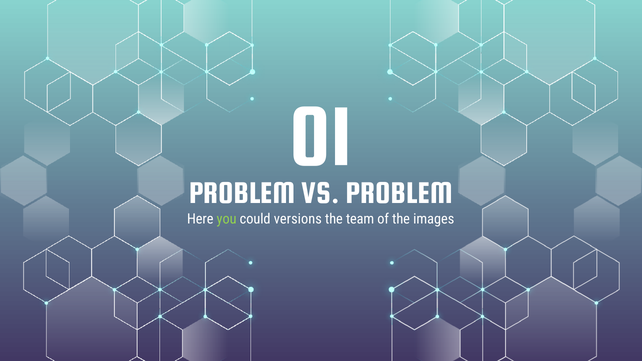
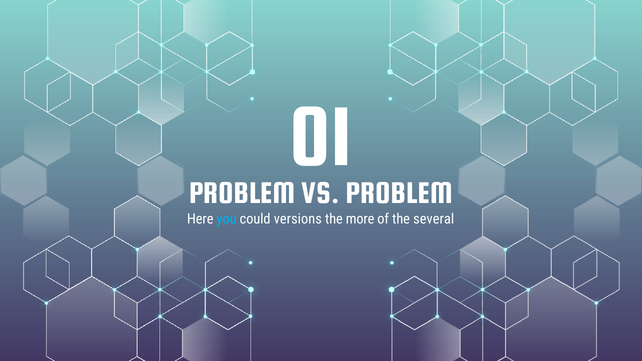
you colour: light green -> light blue
team: team -> more
images: images -> several
